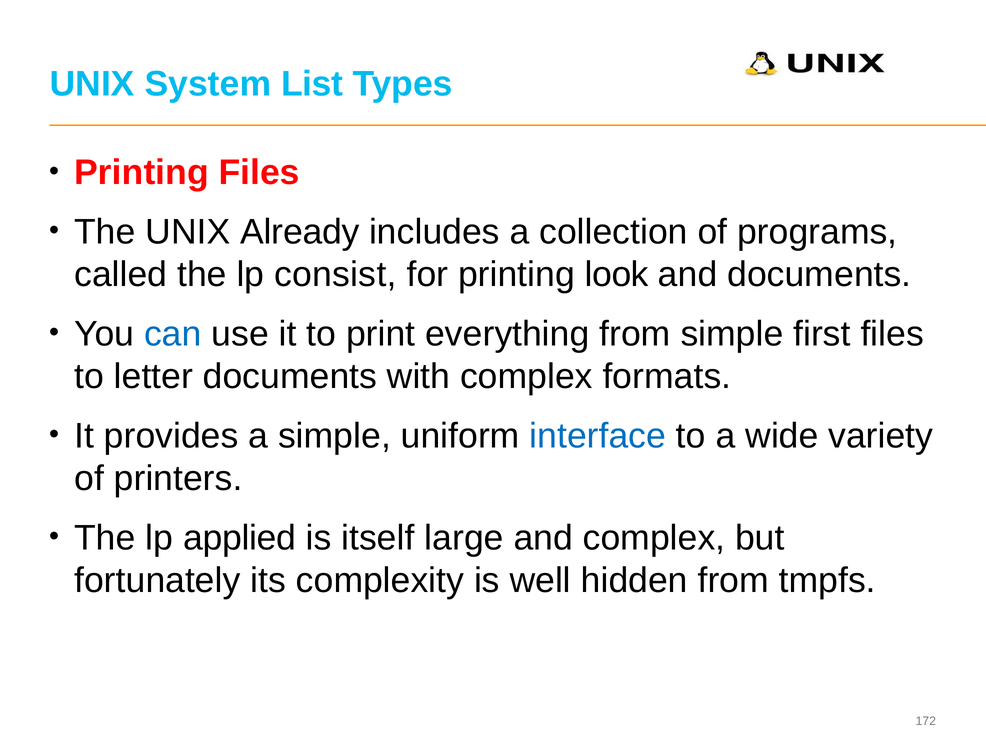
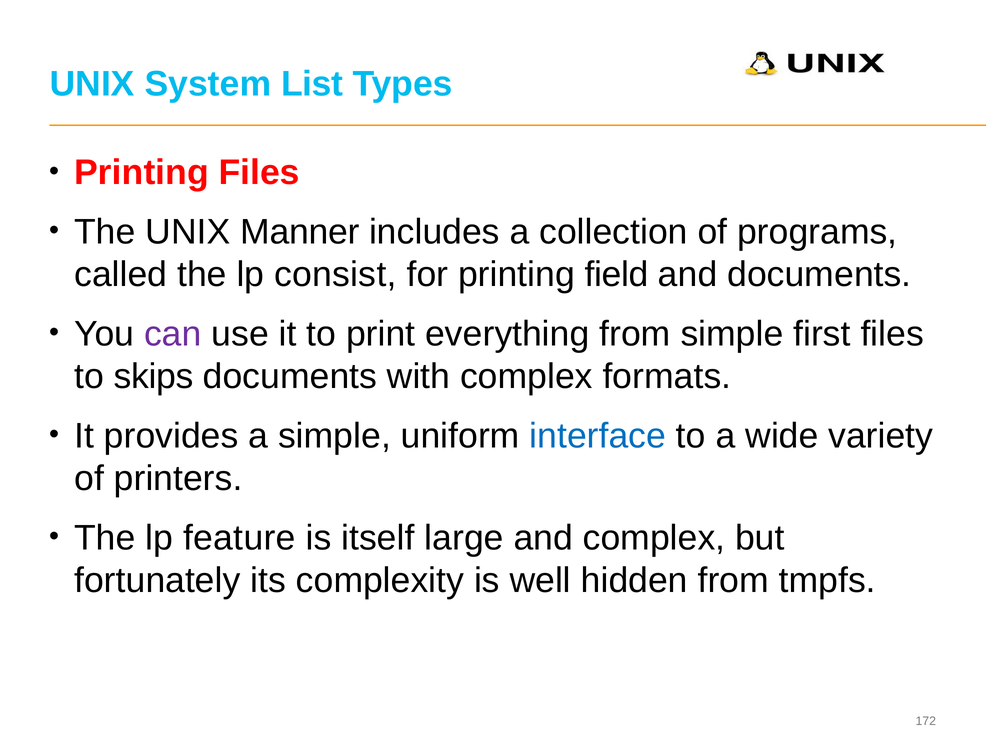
Already: Already -> Manner
look: look -> field
can colour: blue -> purple
letter: letter -> skips
applied: applied -> feature
